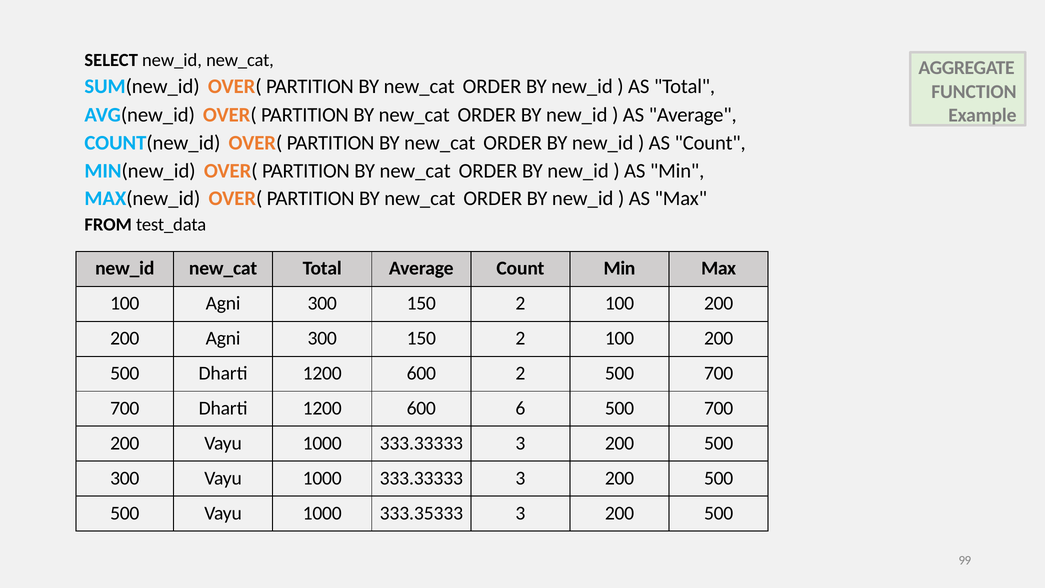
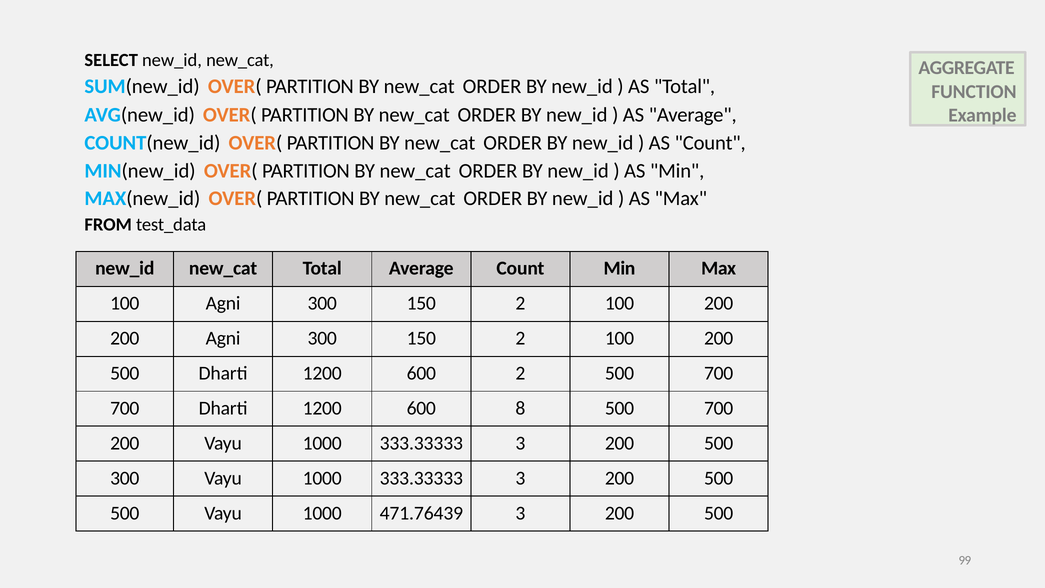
6: 6 -> 8
333.35333: 333.35333 -> 471.76439
